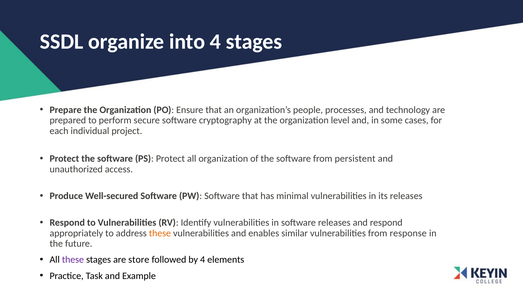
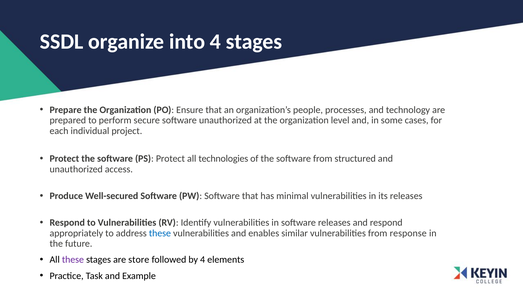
software cryptography: cryptography -> unauthorized
all organization: organization -> technologies
persistent: persistent -> structured
these at (160, 233) colour: orange -> blue
